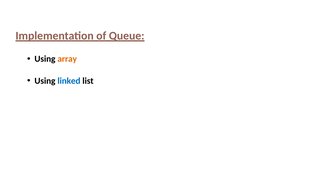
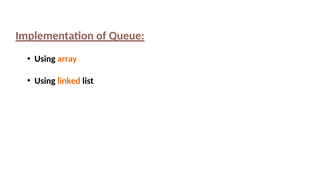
linked colour: blue -> orange
